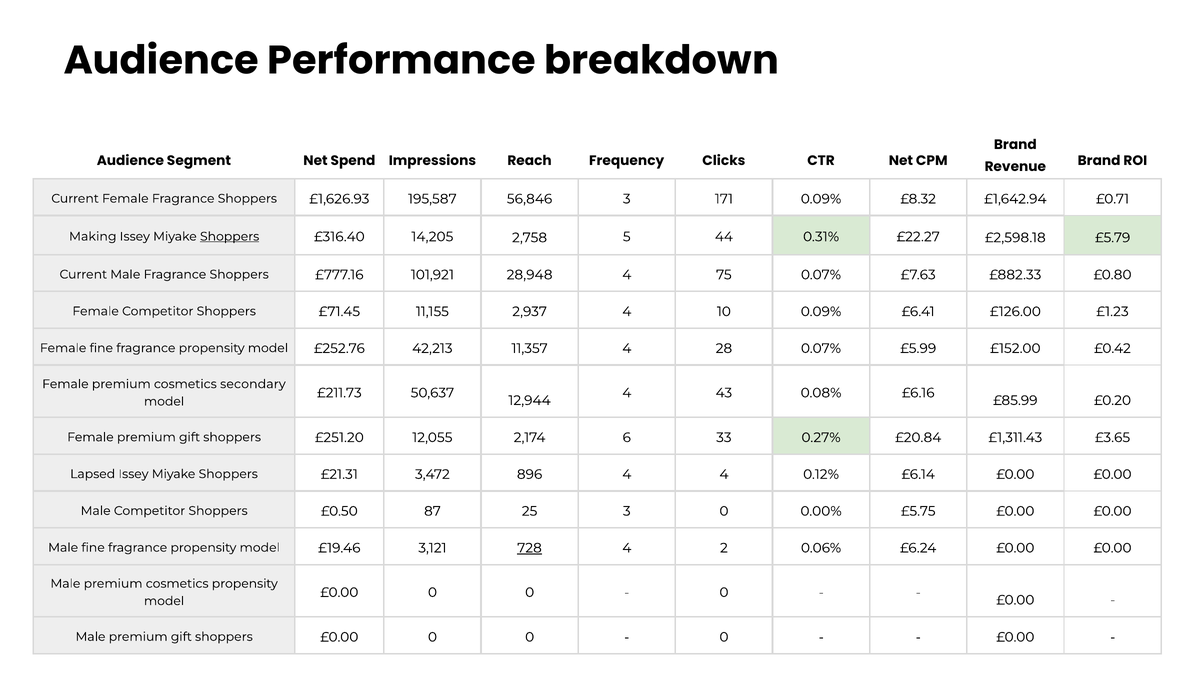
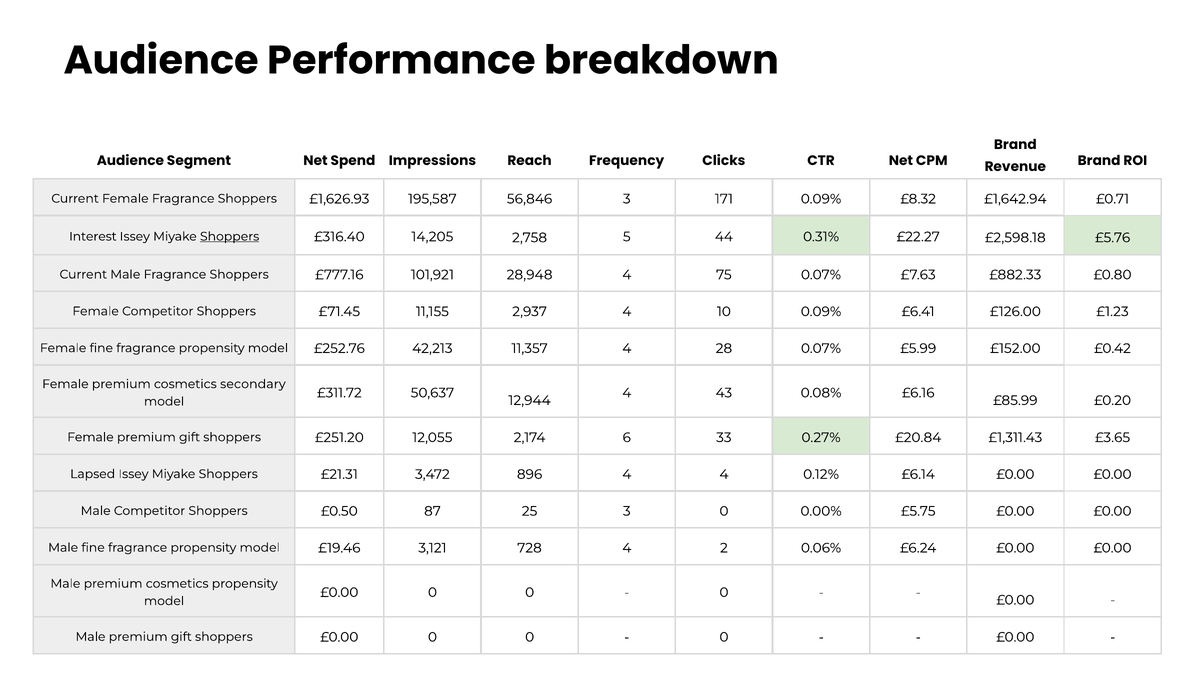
Making: Making -> Interest
£5.79: £5.79 -> £5.76
£211.73: £211.73 -> £311.72
728 underline: present -> none
